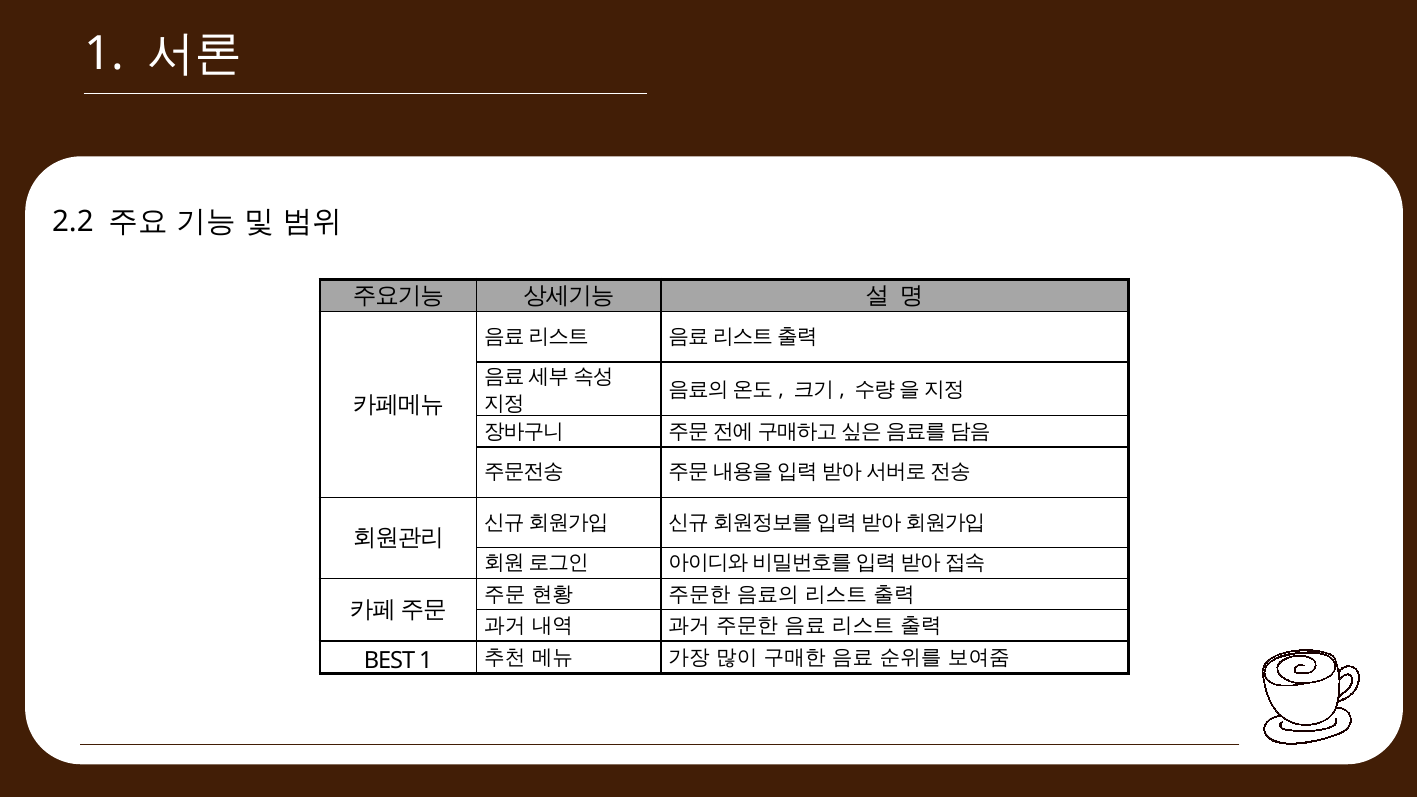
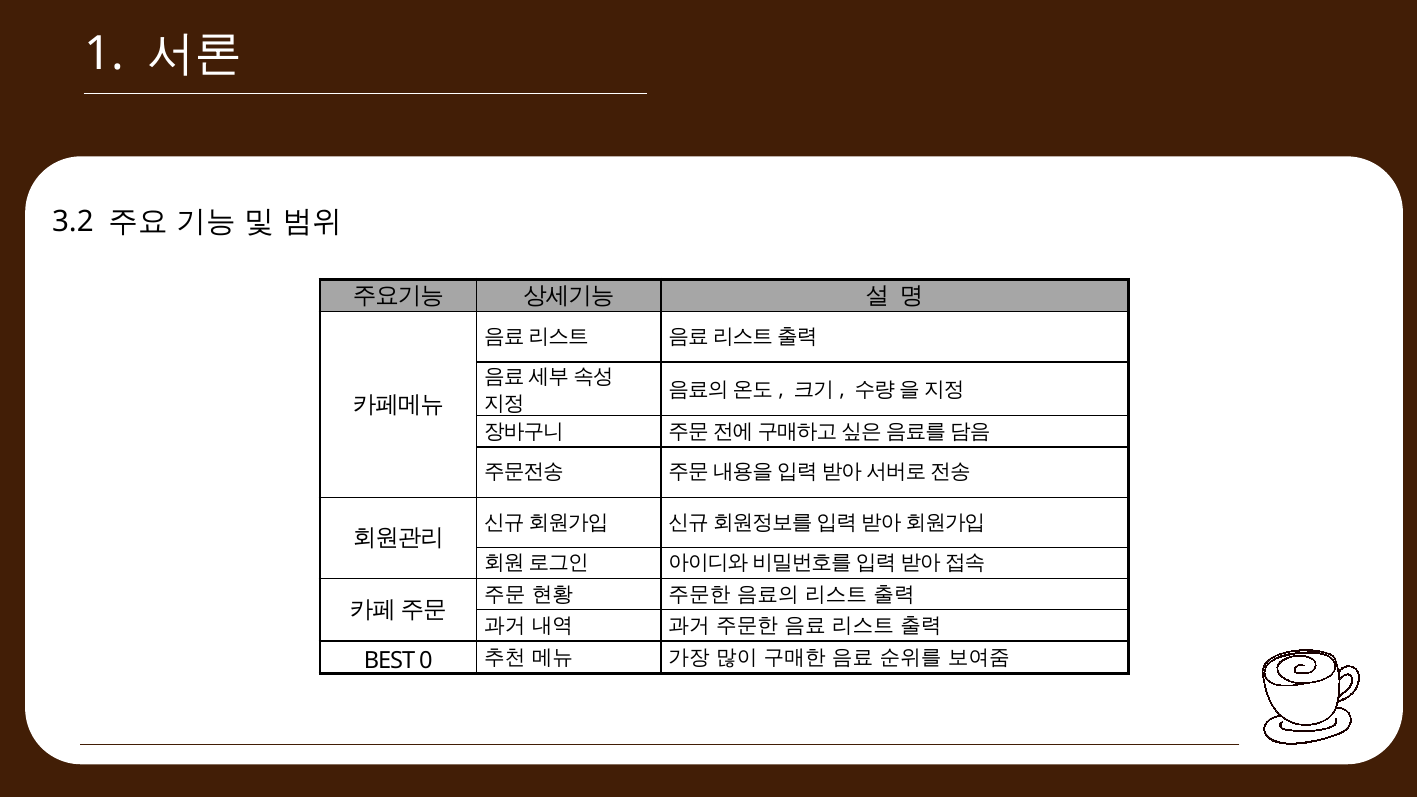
2.2: 2.2 -> 3.2
BEST 1: 1 -> 0
